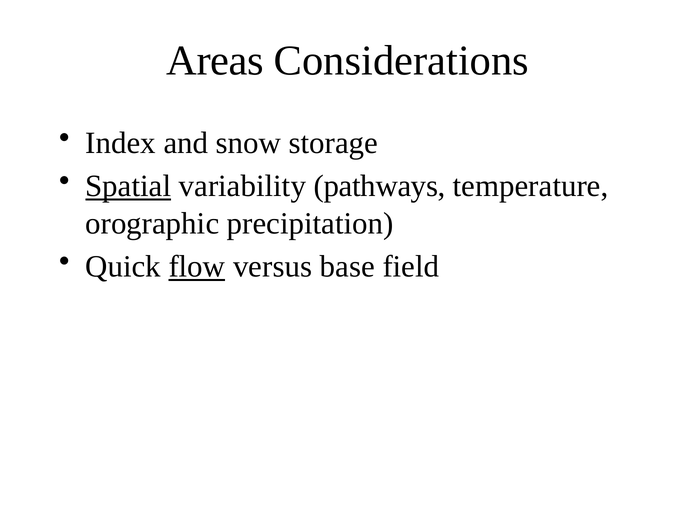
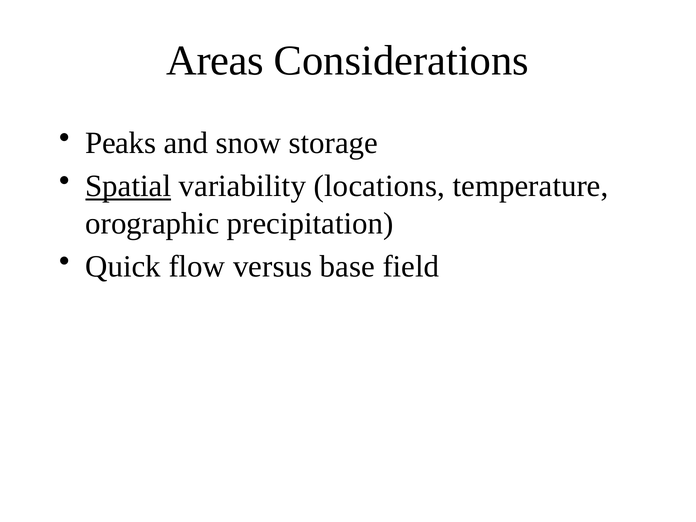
Index: Index -> Peaks
pathways: pathways -> locations
flow underline: present -> none
